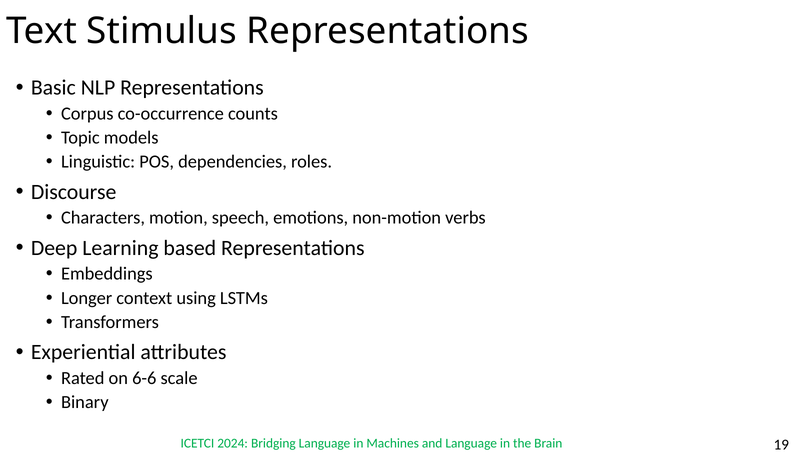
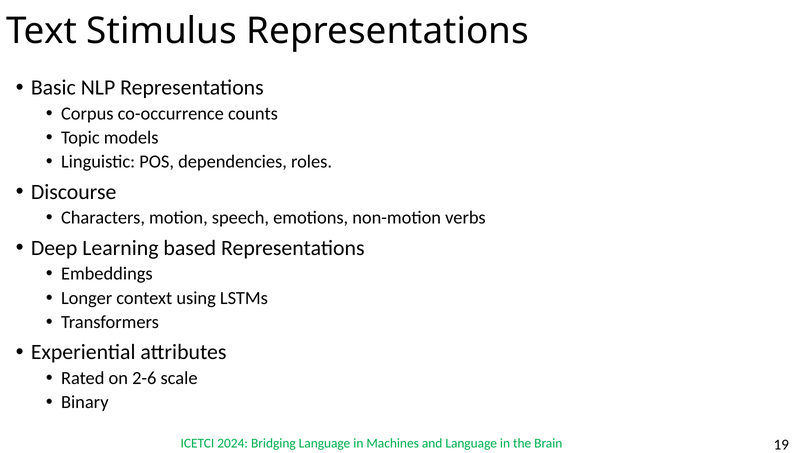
6-6: 6-6 -> 2-6
